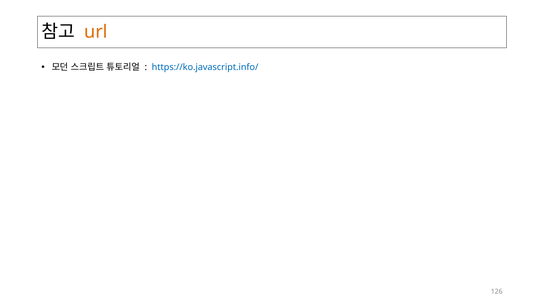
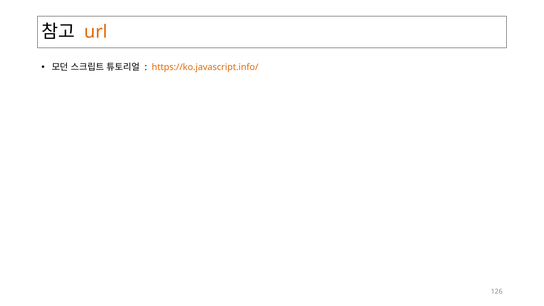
https://ko.javascript.info/ colour: blue -> orange
